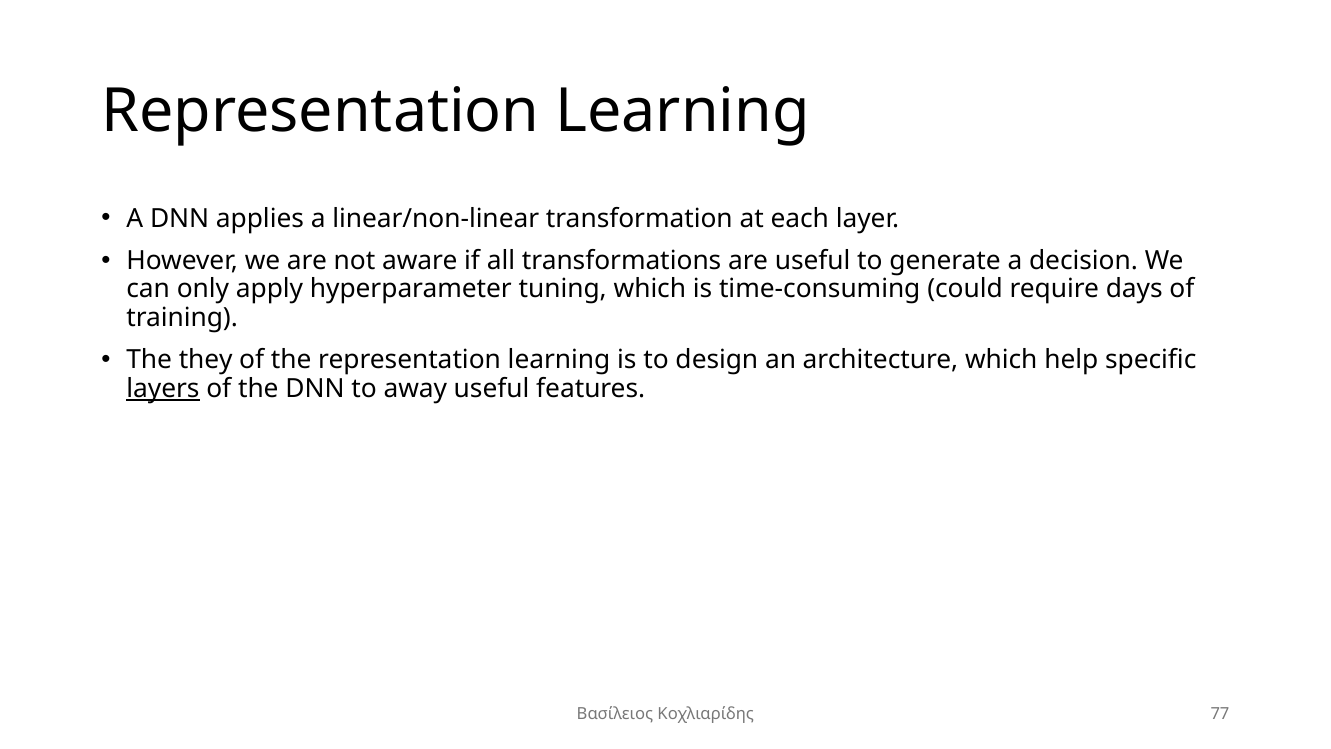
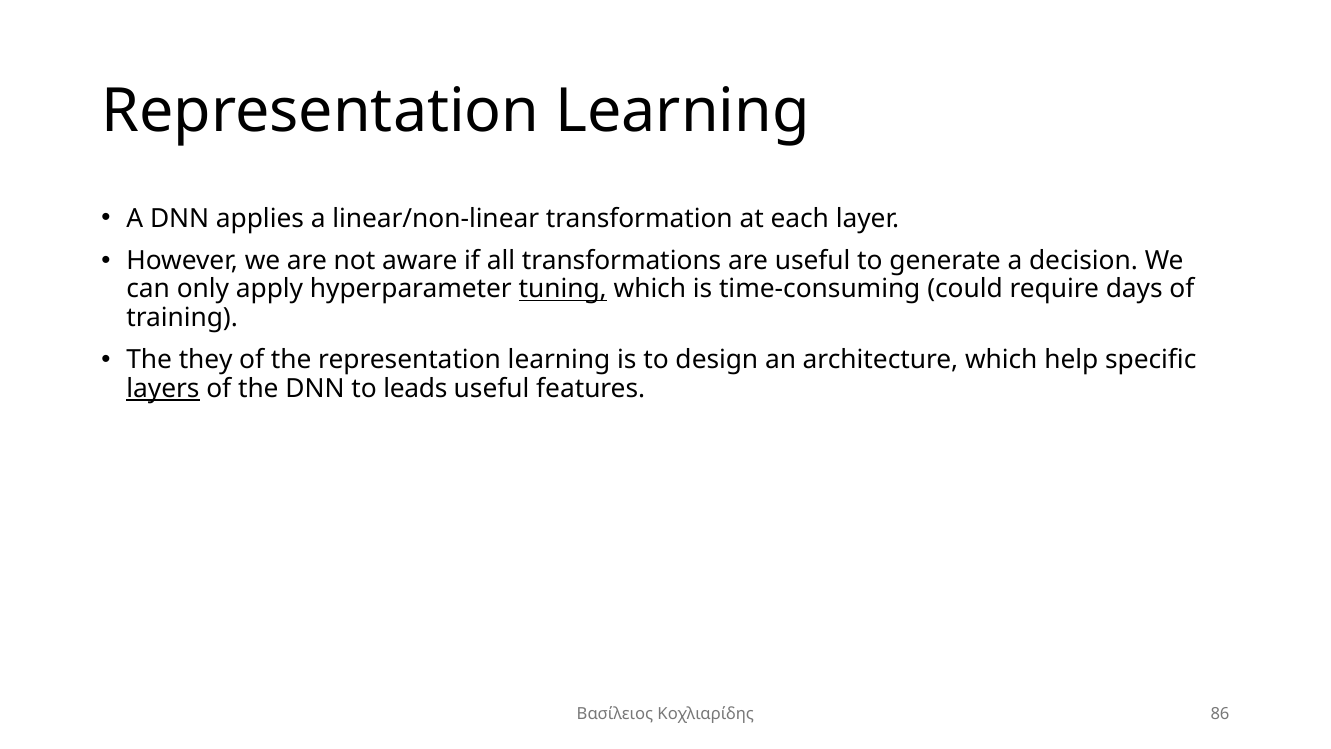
tuning underline: none -> present
away: away -> leads
77: 77 -> 86
